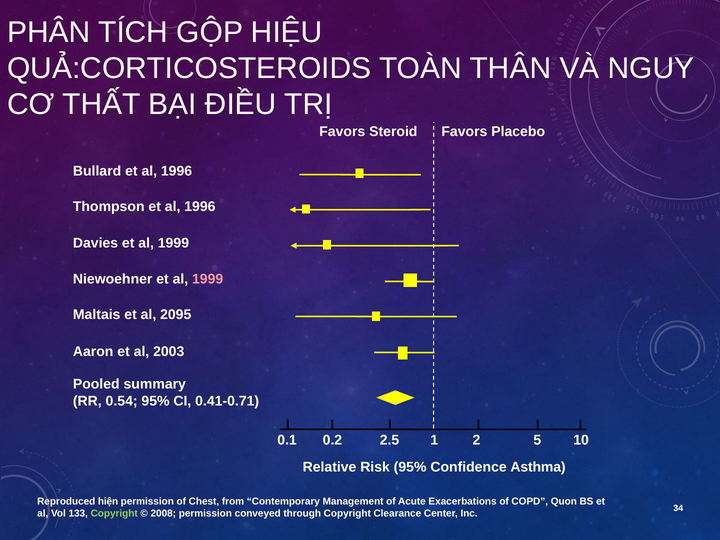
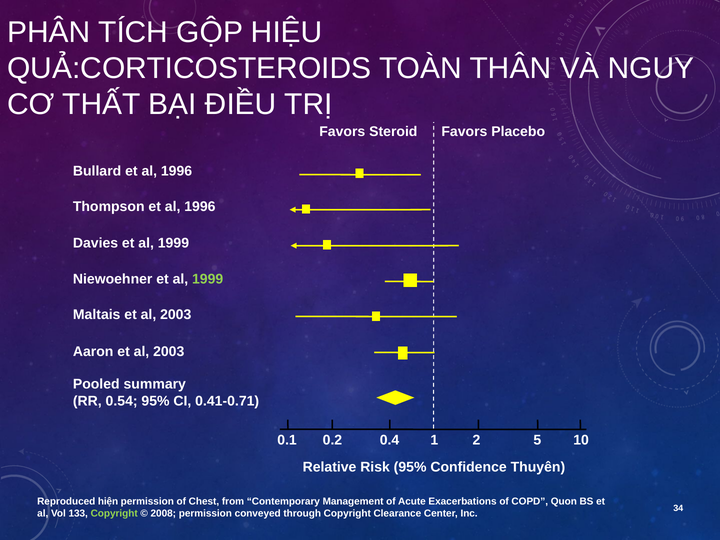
1999 at (208, 279) colour: pink -> light green
Maltais et al 2095: 2095 -> 2003
2.5: 2.5 -> 0.4
Asthma: Asthma -> Thuyên
